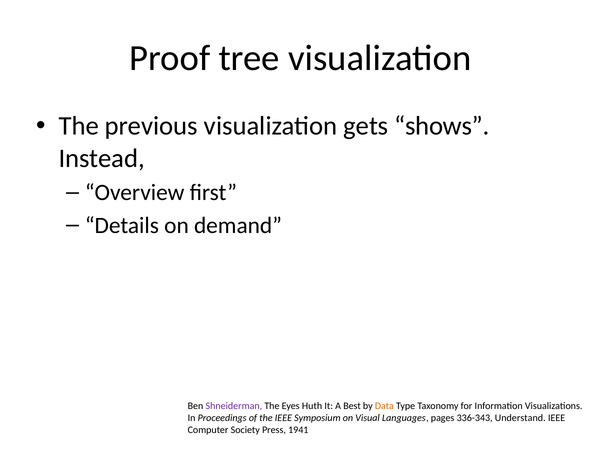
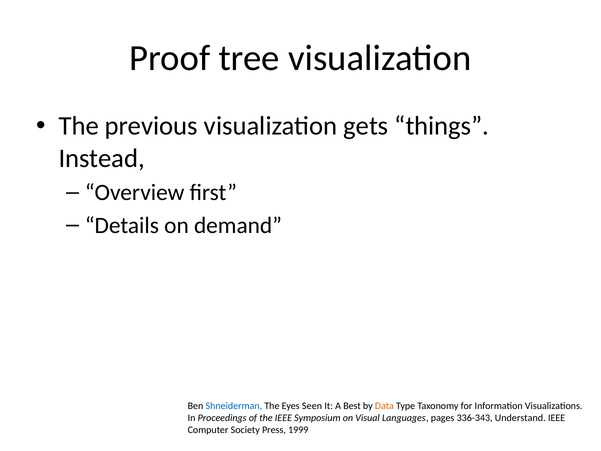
shows: shows -> things
Shneiderman colour: purple -> blue
Huth: Huth -> Seen
1941: 1941 -> 1999
